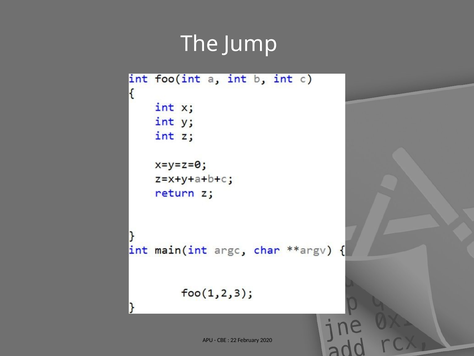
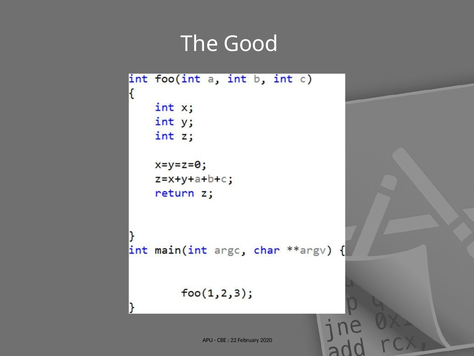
Jump: Jump -> Good
